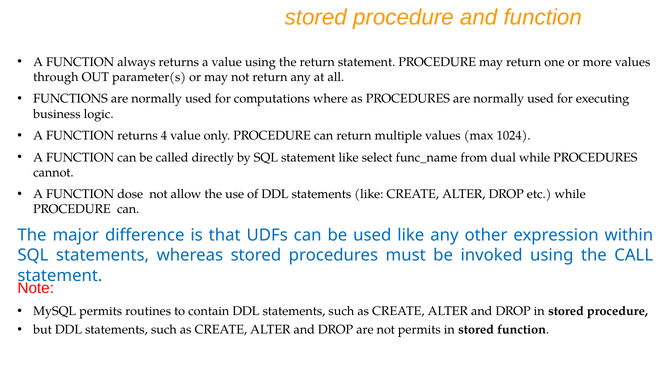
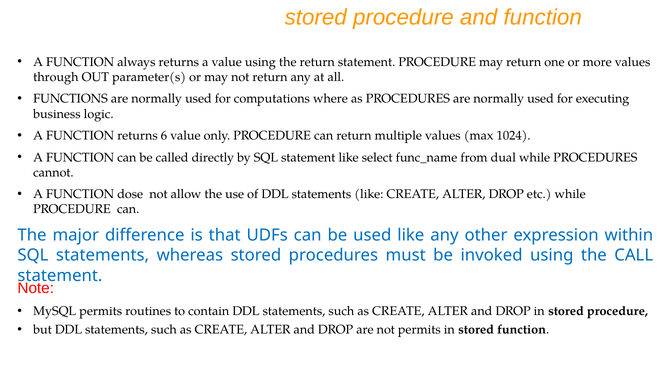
4: 4 -> 6
